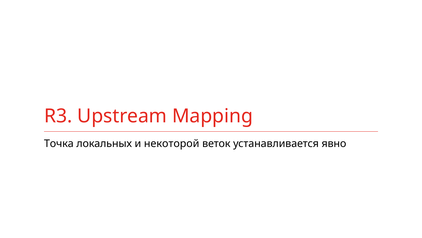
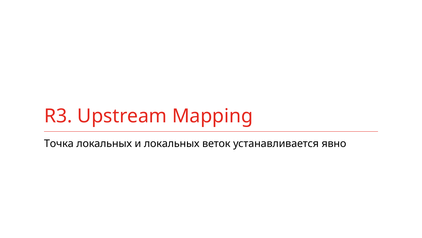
и некоторой: некоторой -> локальных
